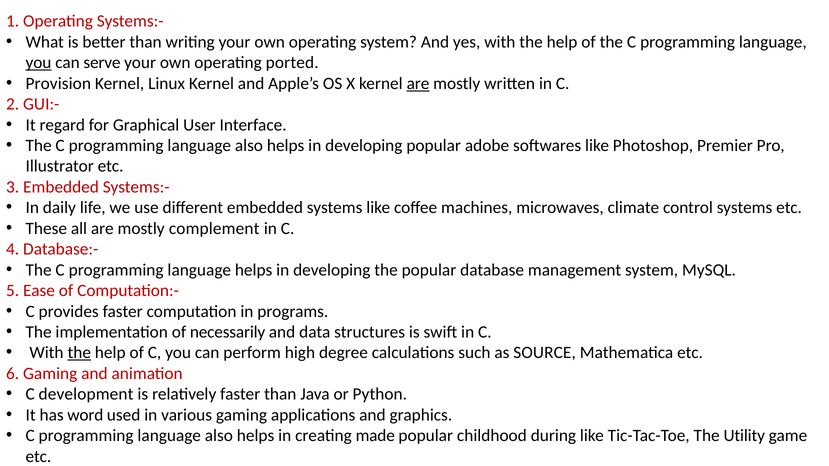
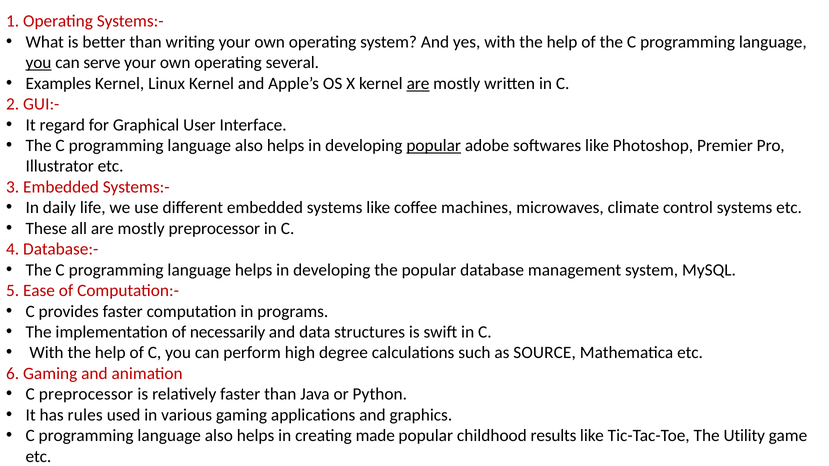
ported: ported -> several
Provision: Provision -> Examples
popular at (434, 146) underline: none -> present
mostly complement: complement -> preprocessor
the at (79, 353) underline: present -> none
C development: development -> preprocessor
word: word -> rules
during: during -> results
